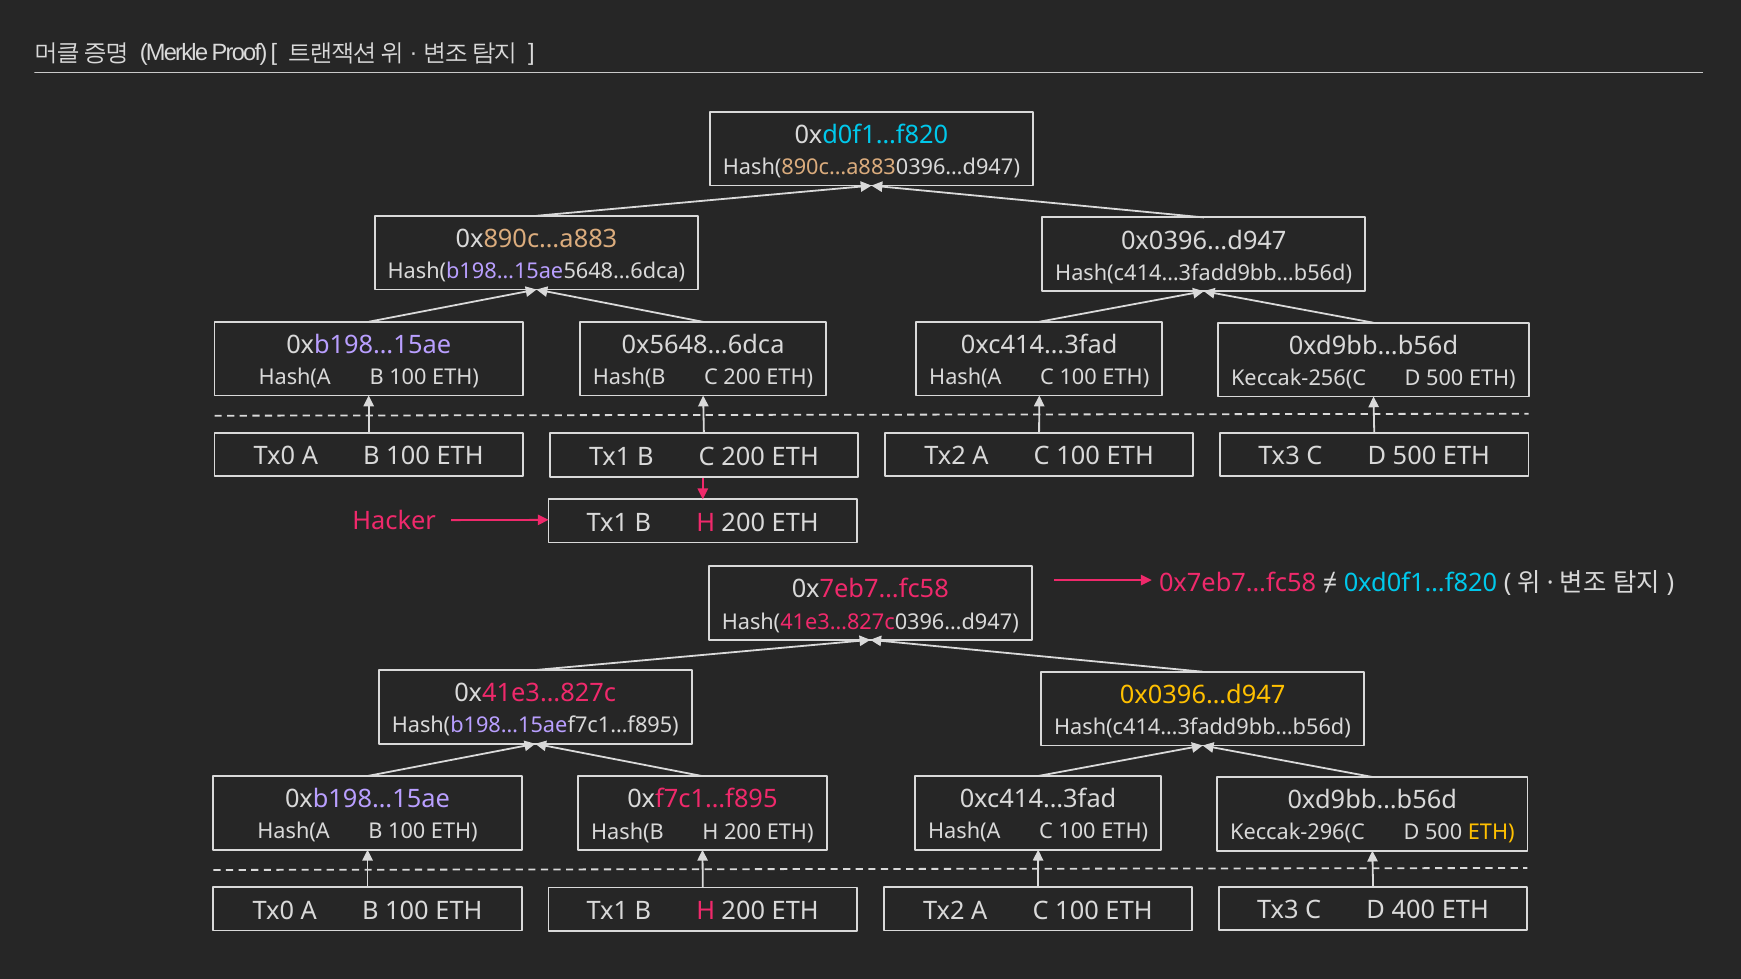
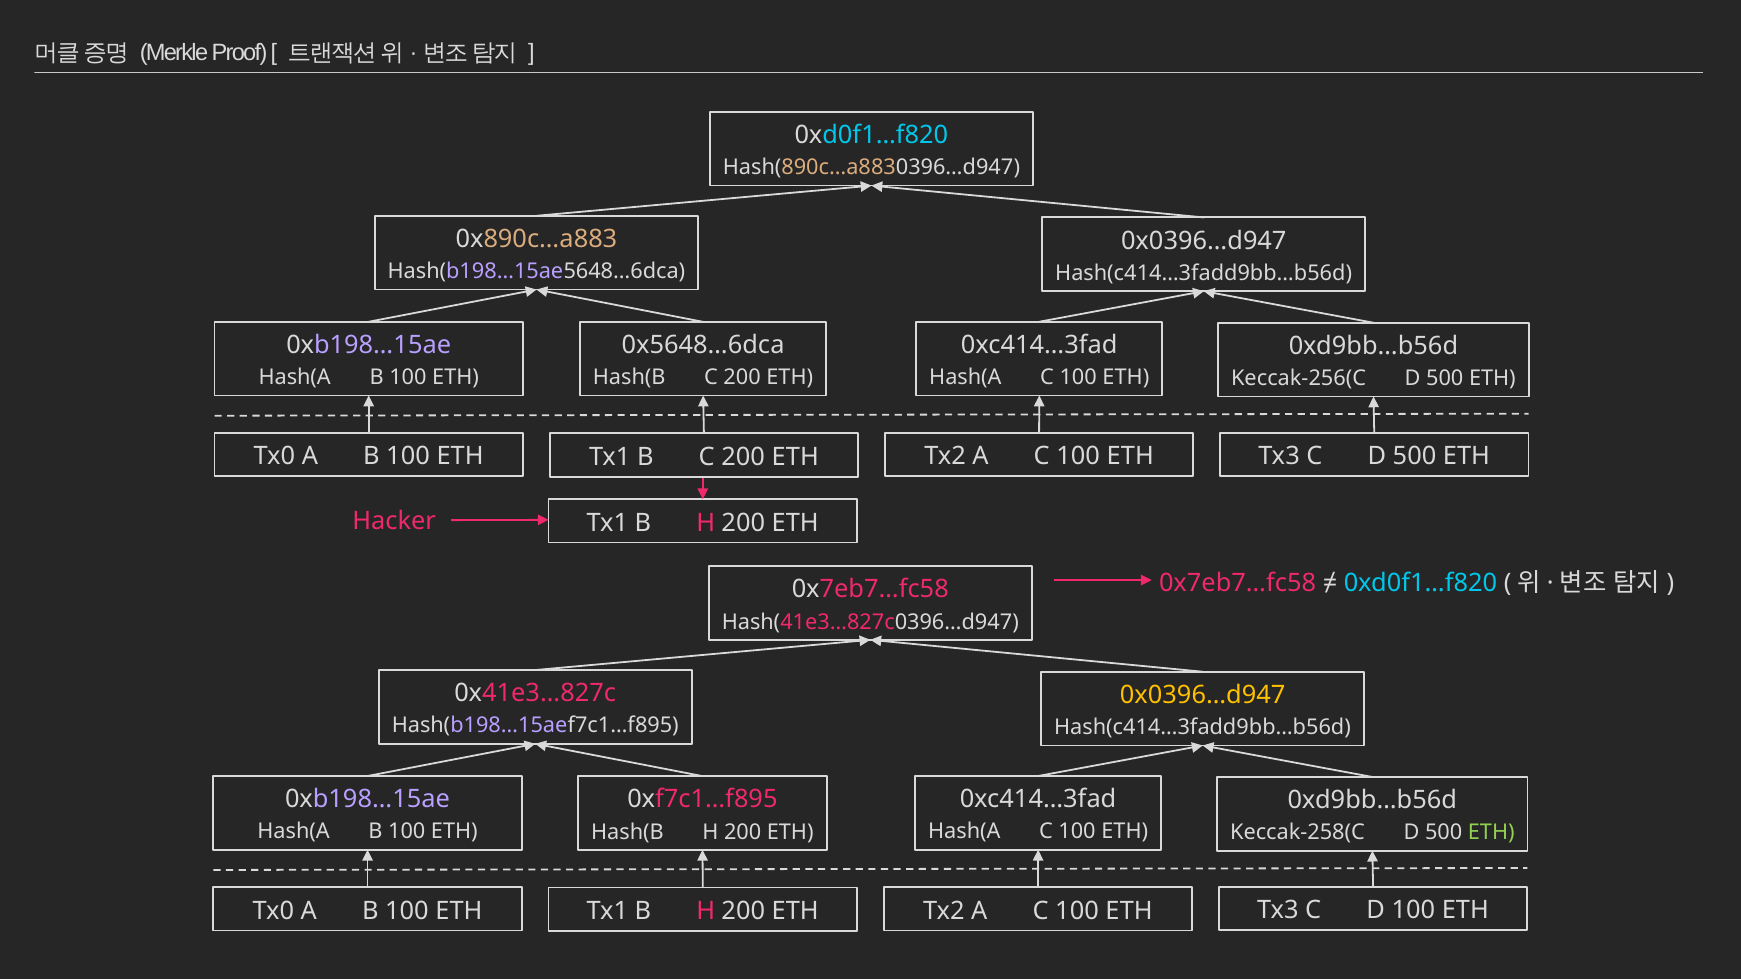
Keccak-296(C: Keccak-296(C -> Keccak-258(C
ETH at (1491, 833) colour: yellow -> light green
D 400: 400 -> 100
